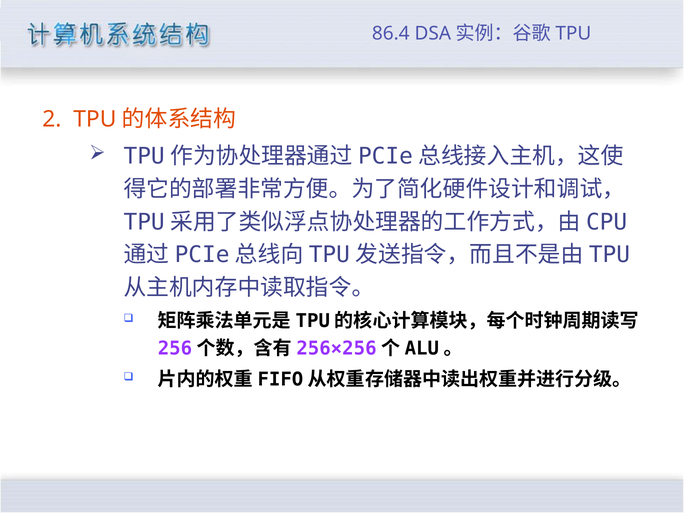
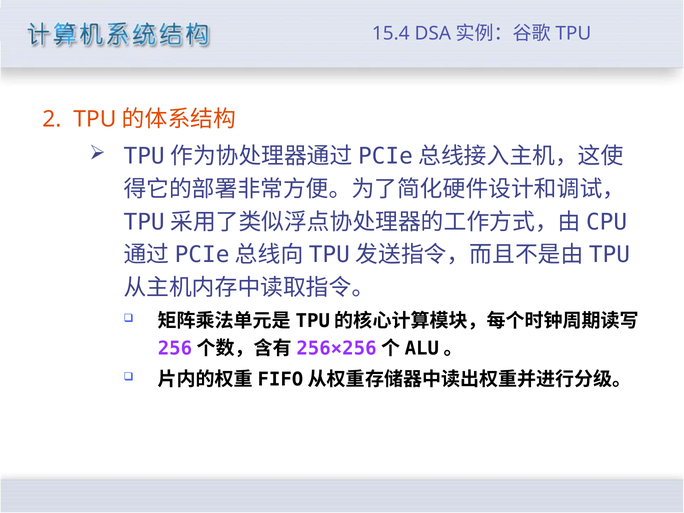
86.4: 86.4 -> 15.4
